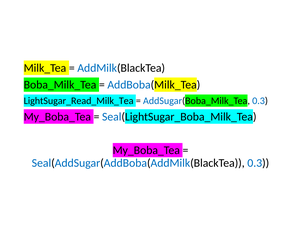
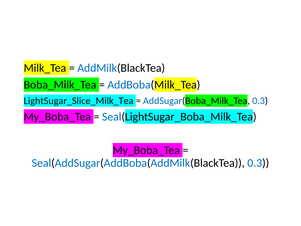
LightSugar_Read_Milk_Tea: LightSugar_Read_Milk_Tea -> LightSugar_Slice_Milk_Tea
